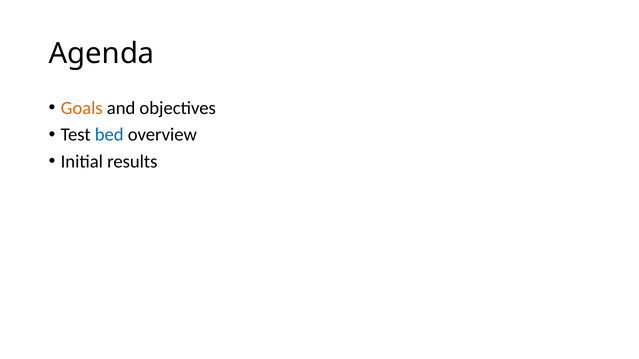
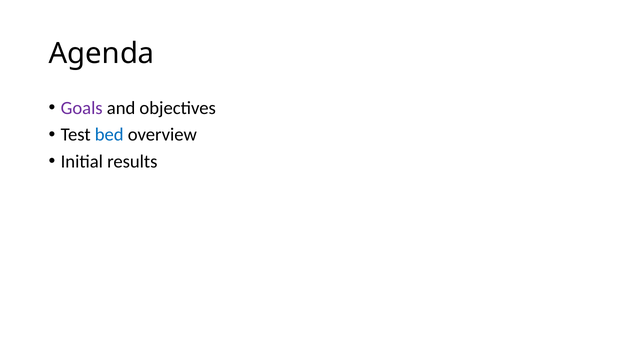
Goals colour: orange -> purple
